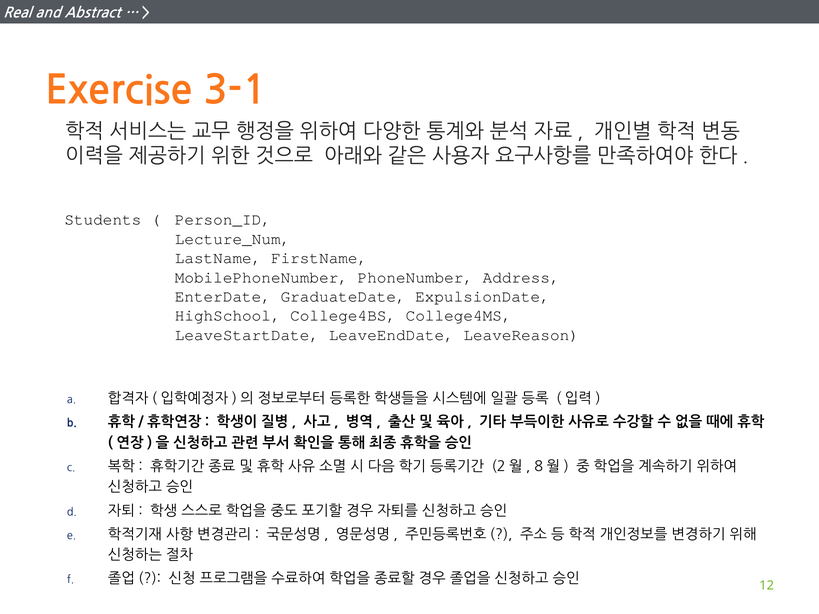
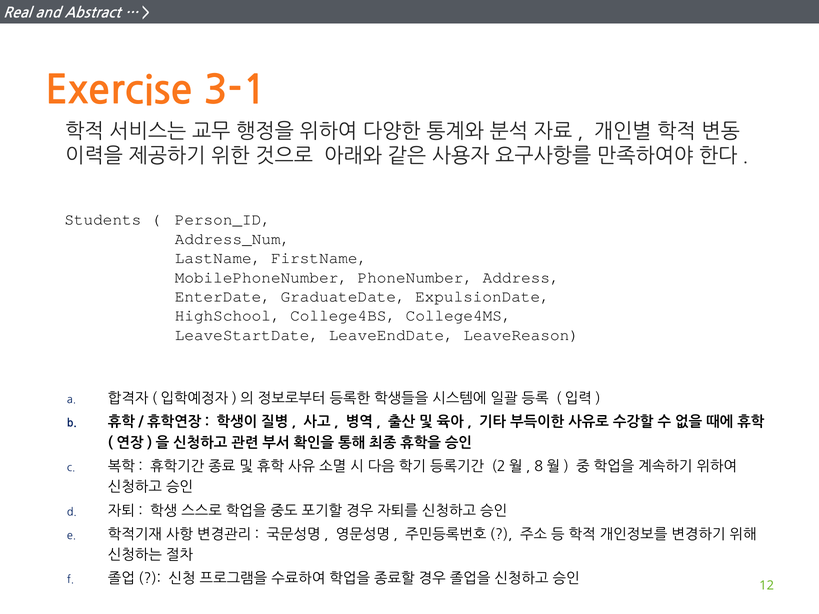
Lecture_Num: Lecture_Num -> Address_Num
